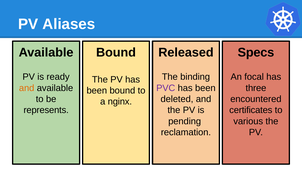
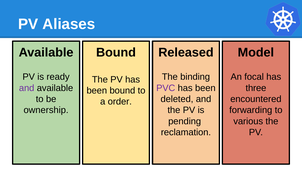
Specs: Specs -> Model
and at (27, 88) colour: orange -> purple
nginx: nginx -> order
represents: represents -> ownership
certificates: certificates -> forwarding
